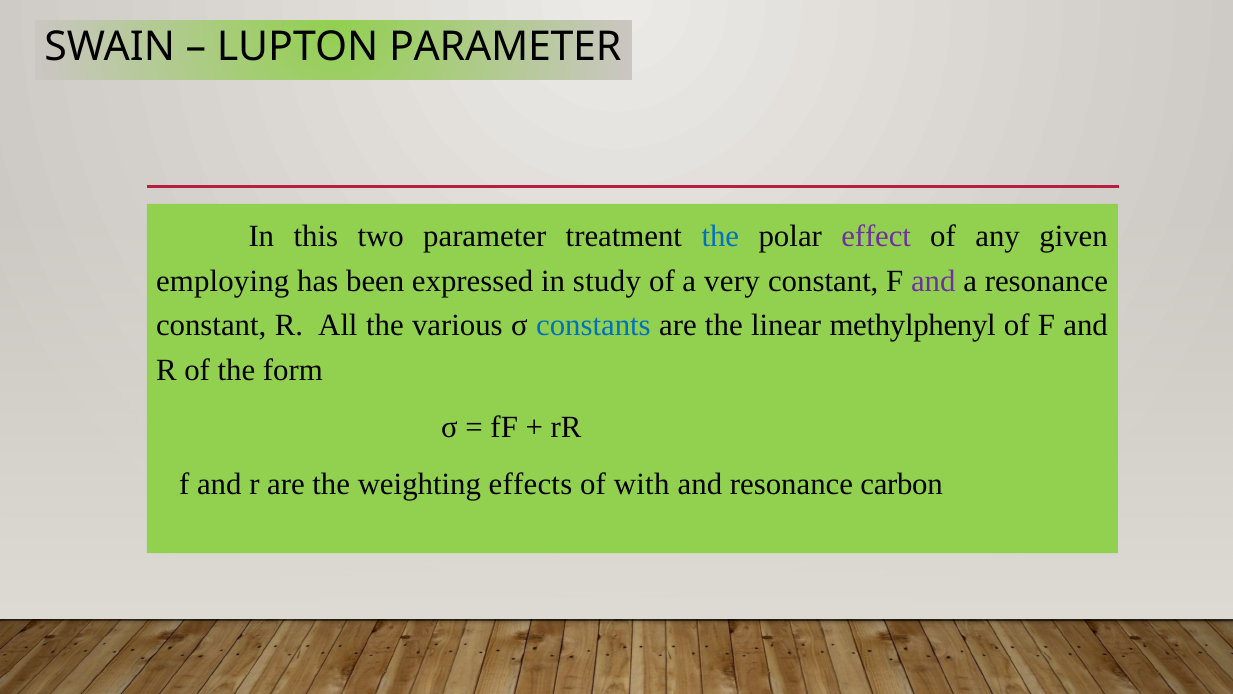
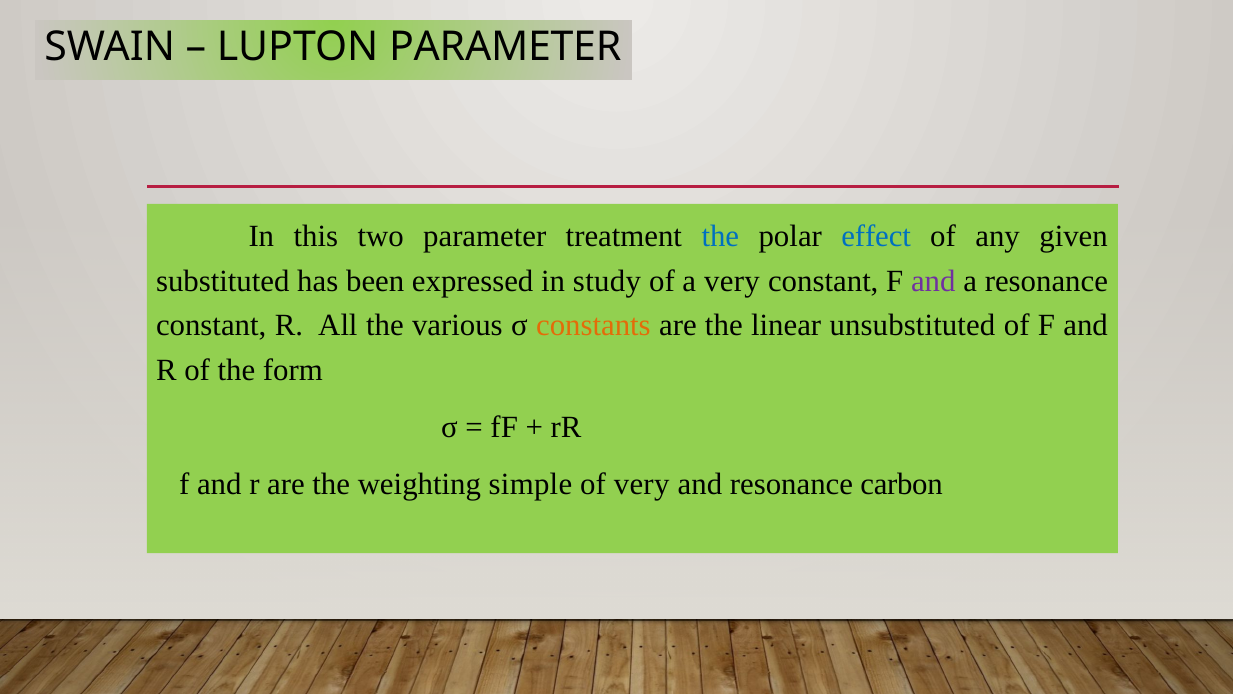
effect colour: purple -> blue
employing: employing -> substituted
constants colour: blue -> orange
methylphenyl: methylphenyl -> unsubstituted
effects: effects -> simple
of with: with -> very
